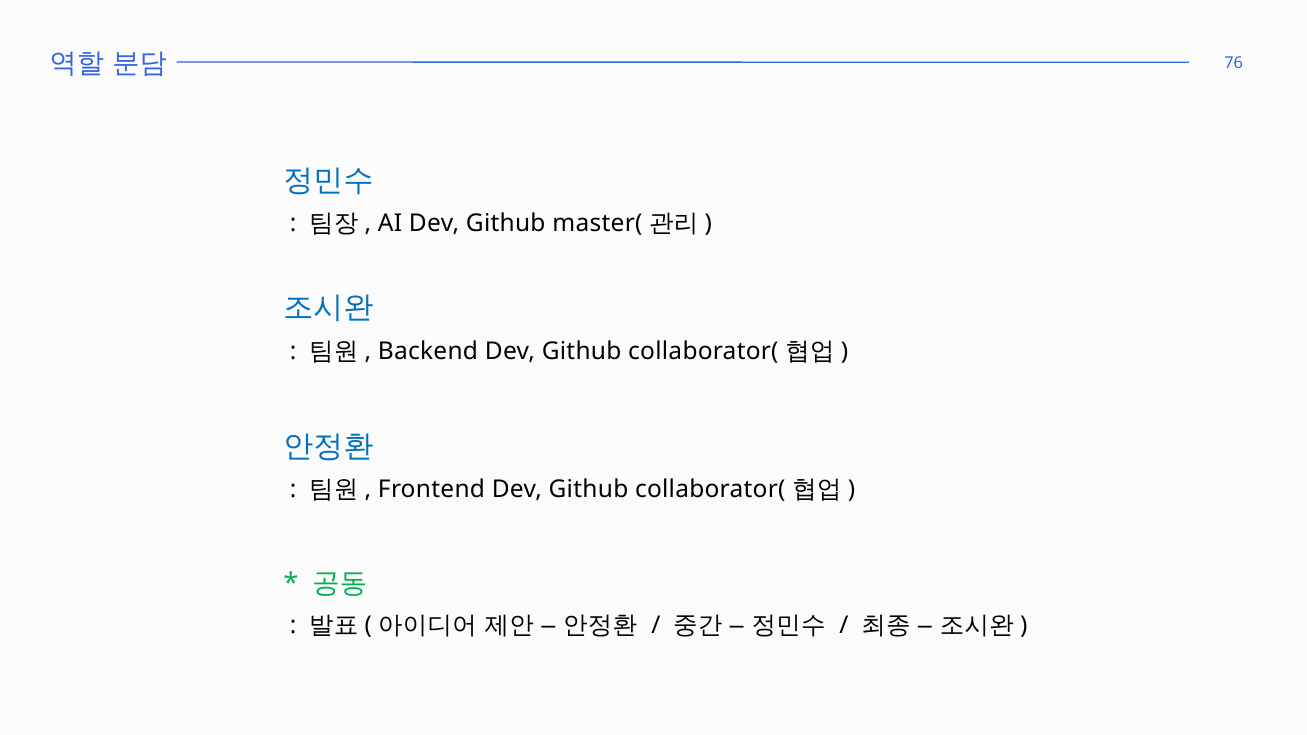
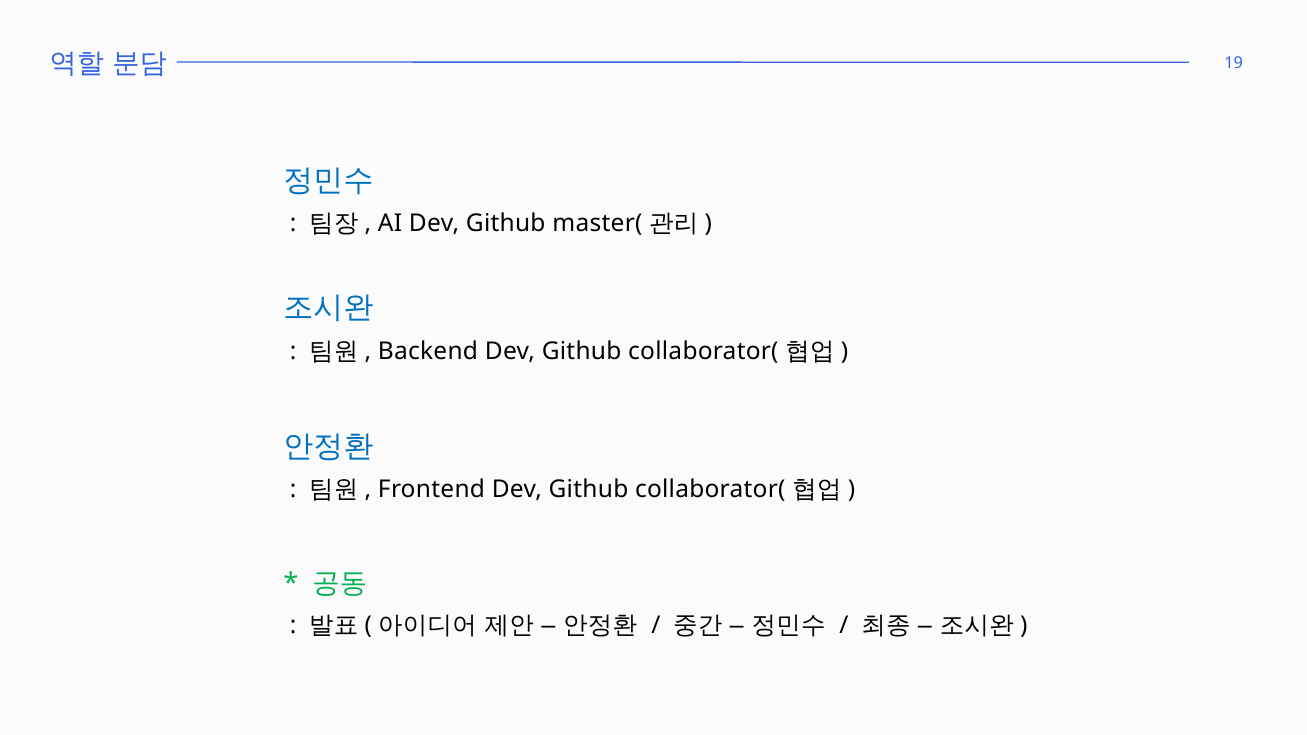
76: 76 -> 19
